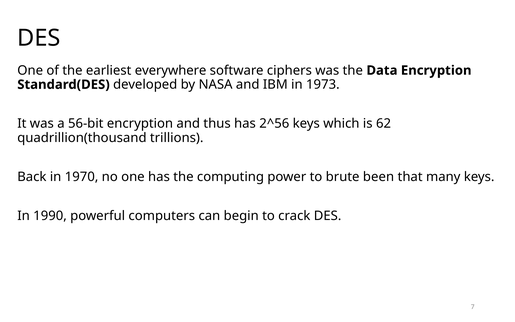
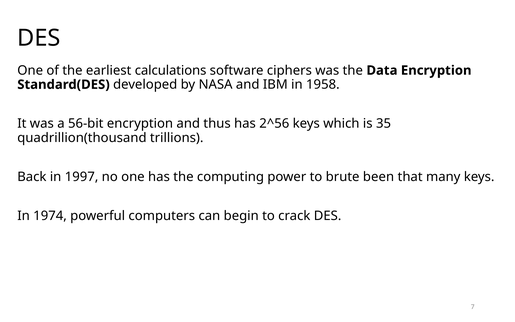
everywhere: everywhere -> calculations
1973: 1973 -> 1958
62: 62 -> 35
1970: 1970 -> 1997
1990: 1990 -> 1974
